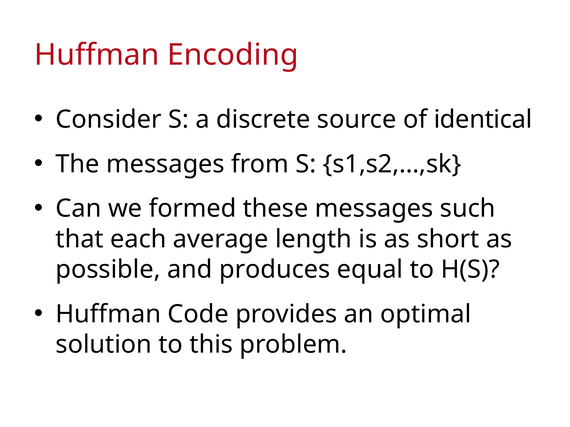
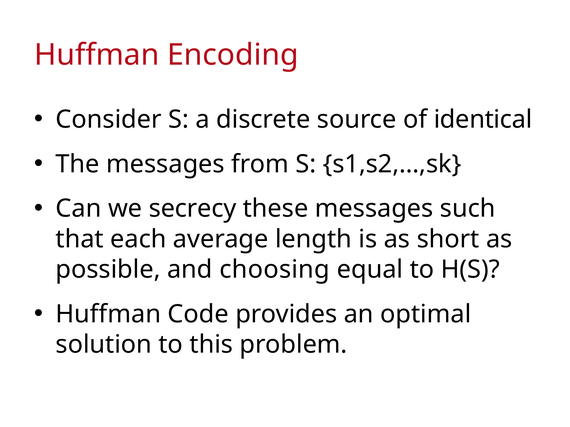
formed: formed -> secrecy
produces: produces -> choosing
